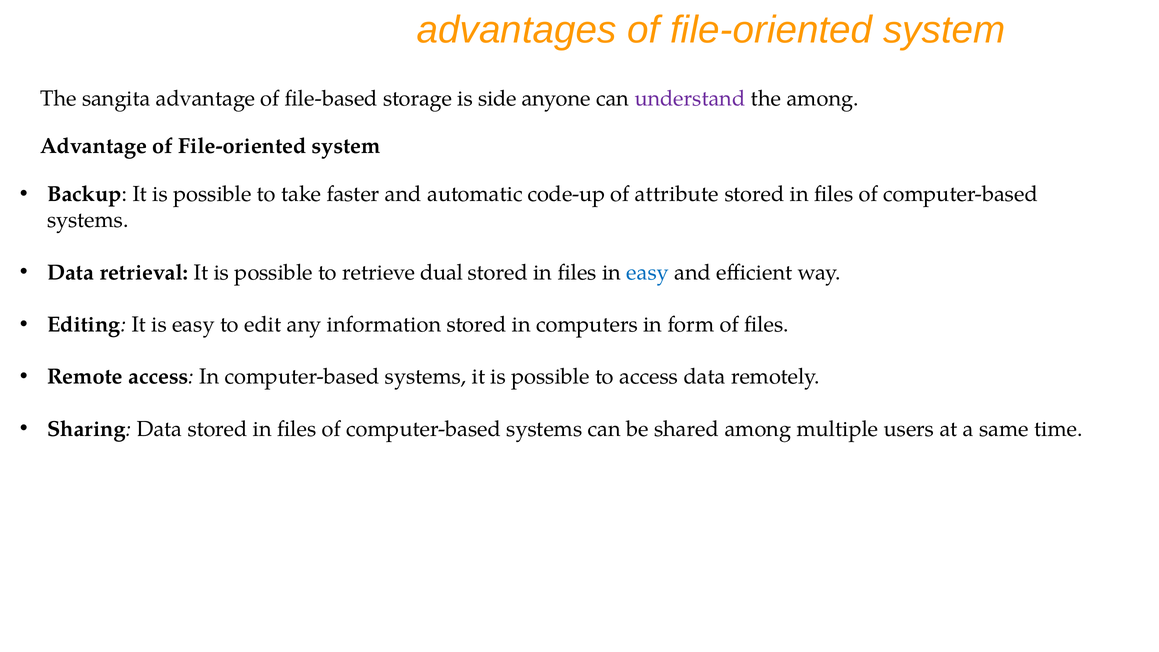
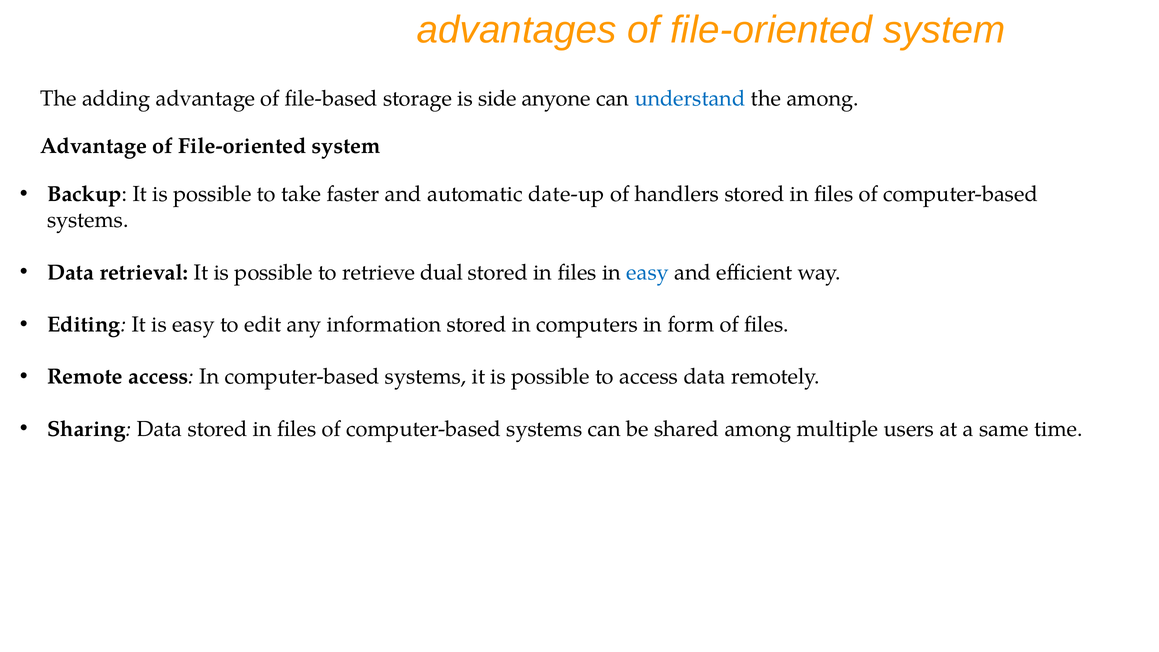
sangita: sangita -> adding
understand colour: purple -> blue
code-up: code-up -> date-up
attribute: attribute -> handlers
